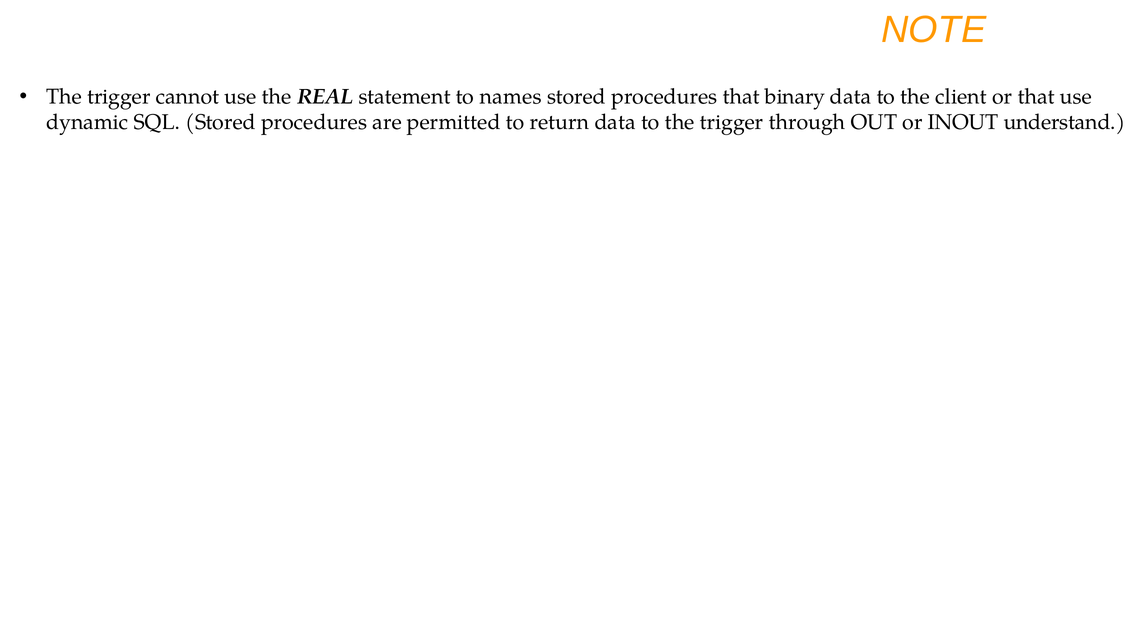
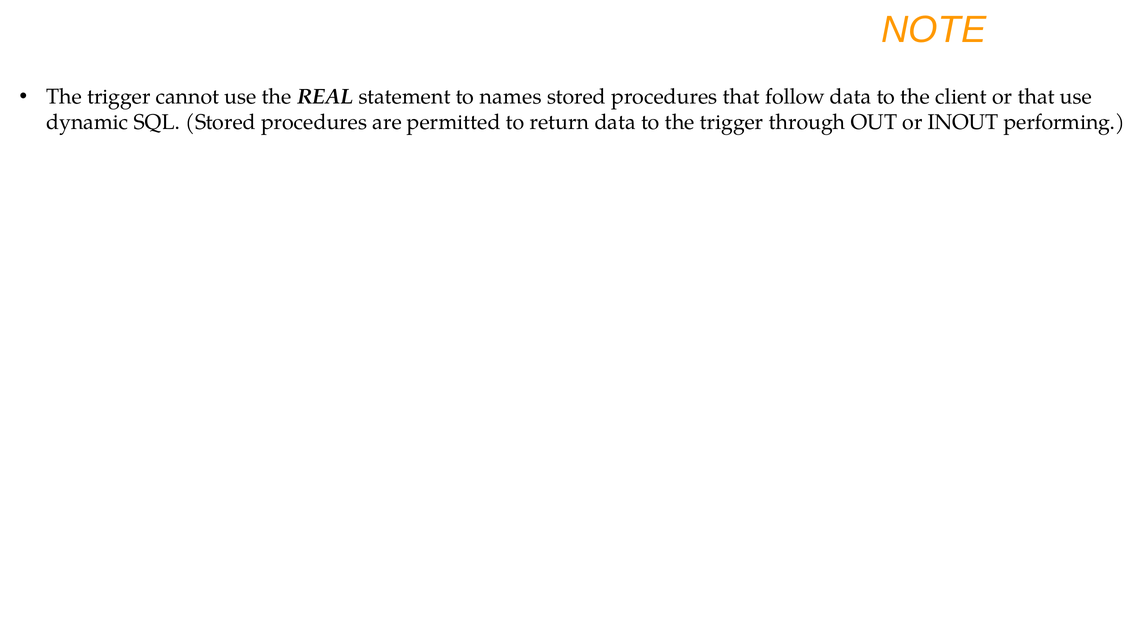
binary: binary -> follow
understand: understand -> performing
